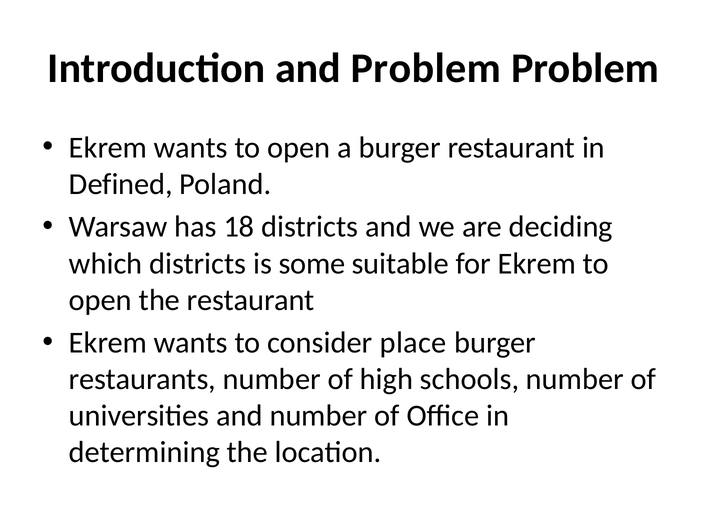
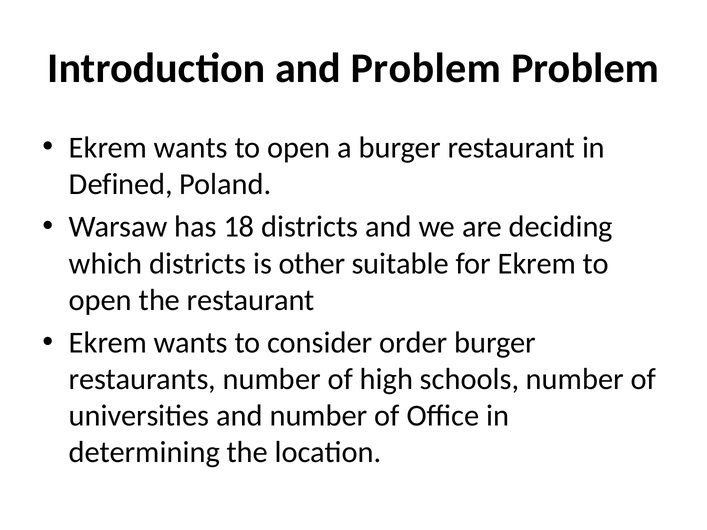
some: some -> other
place: place -> order
